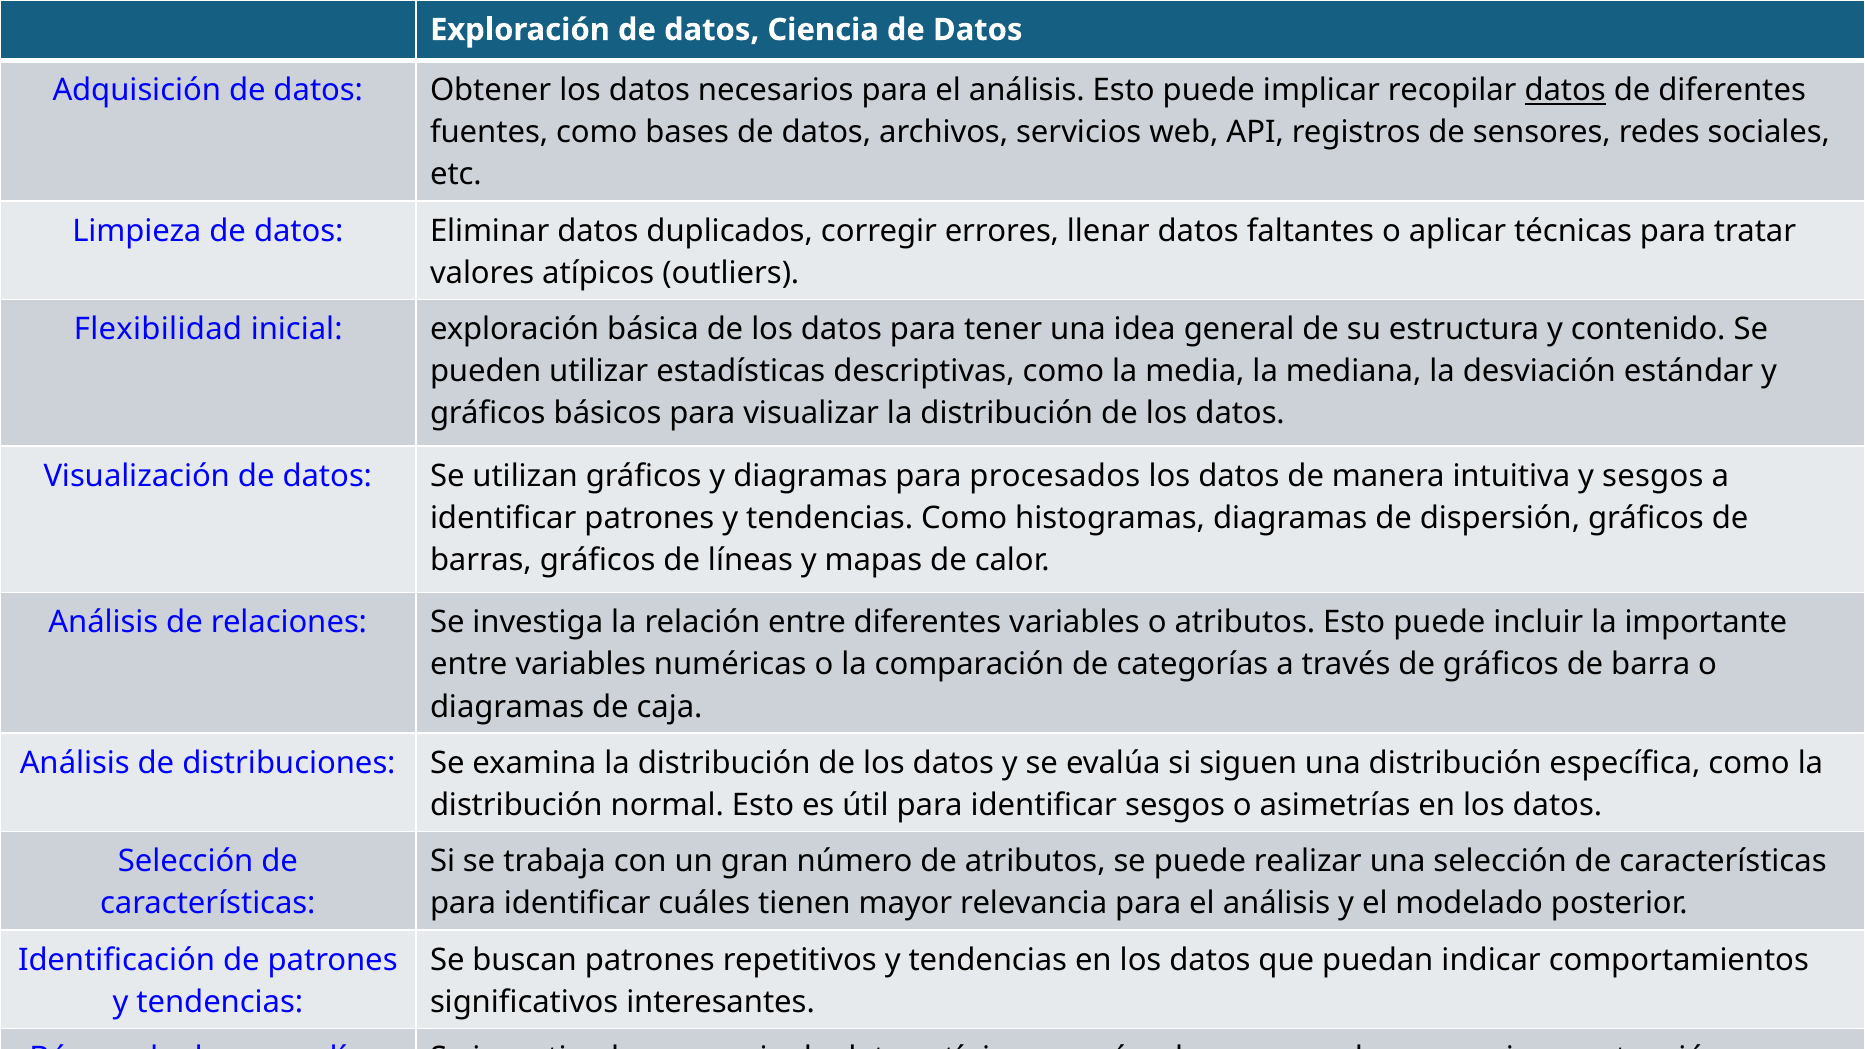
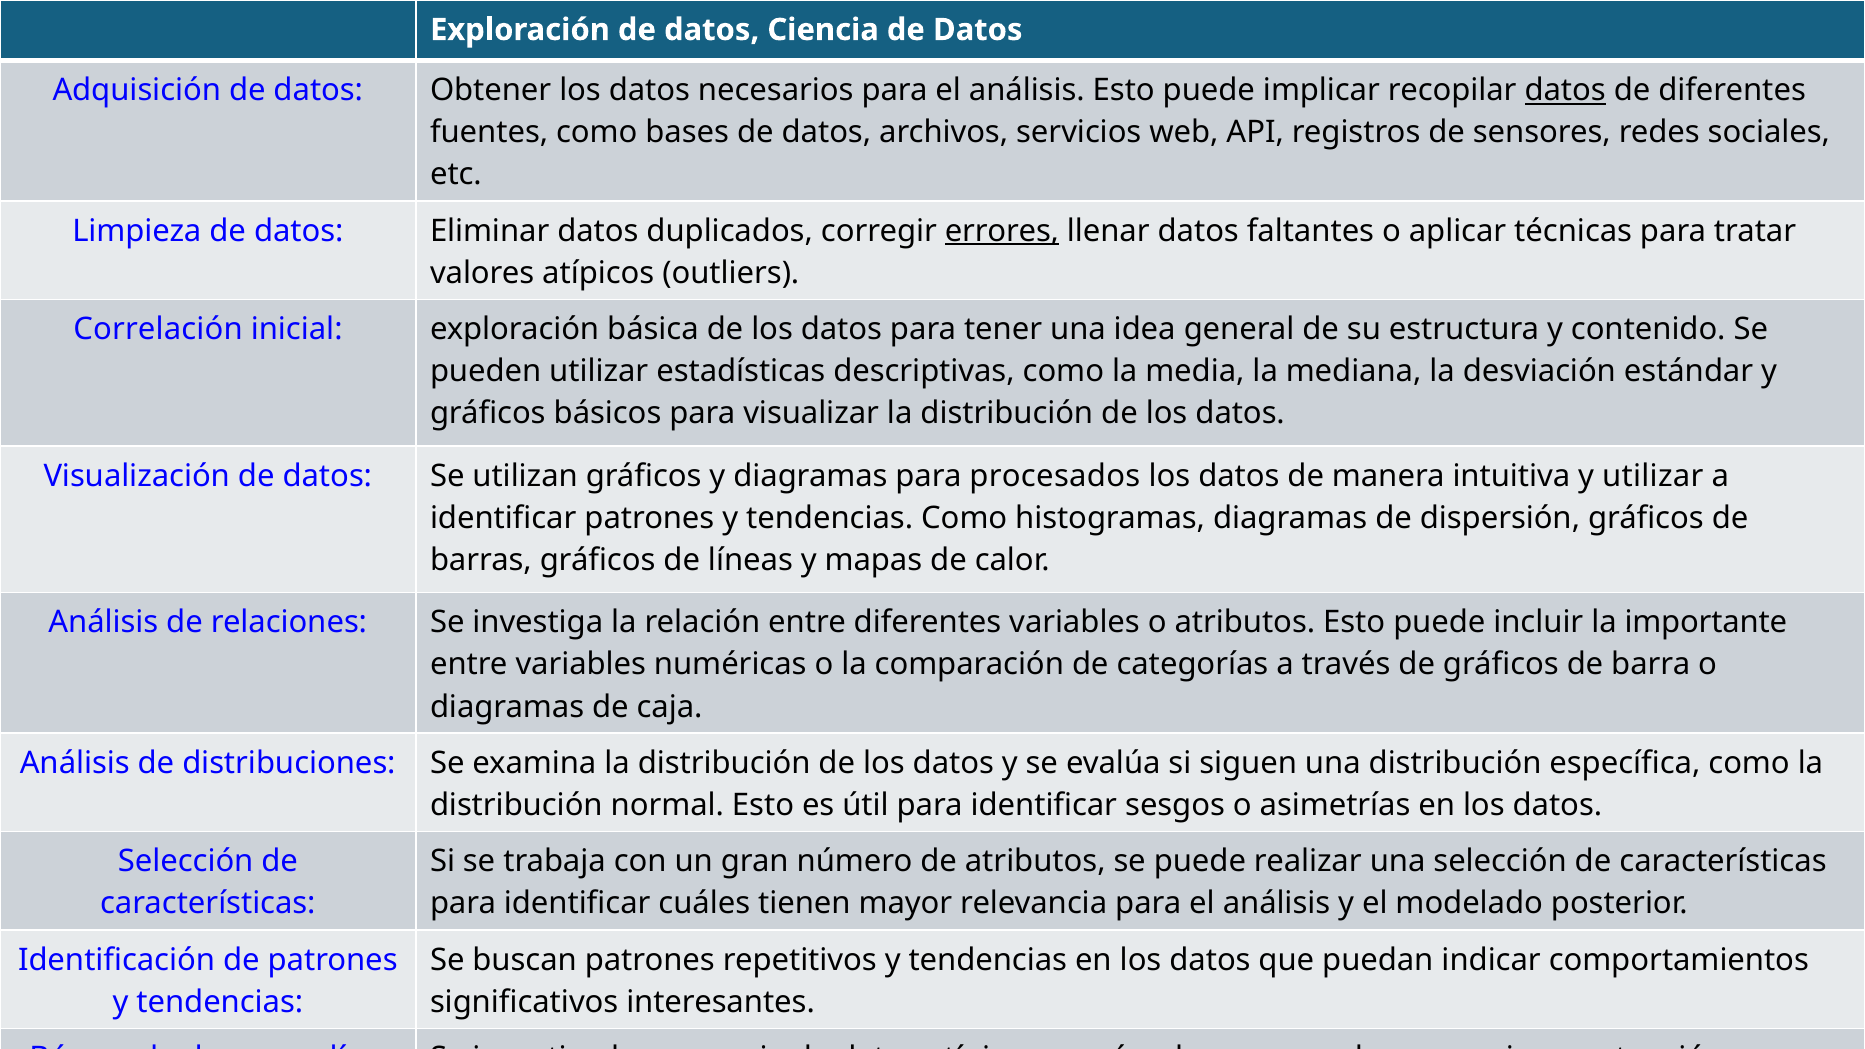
errores underline: none -> present
Flexibilidad: Flexibilidad -> Correlación
y sesgos: sesgos -> utilizar
